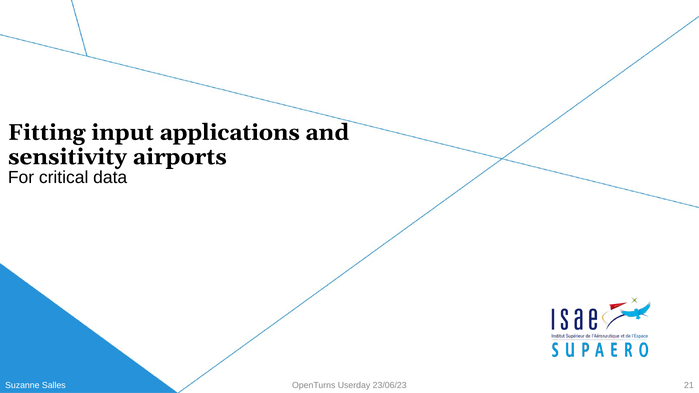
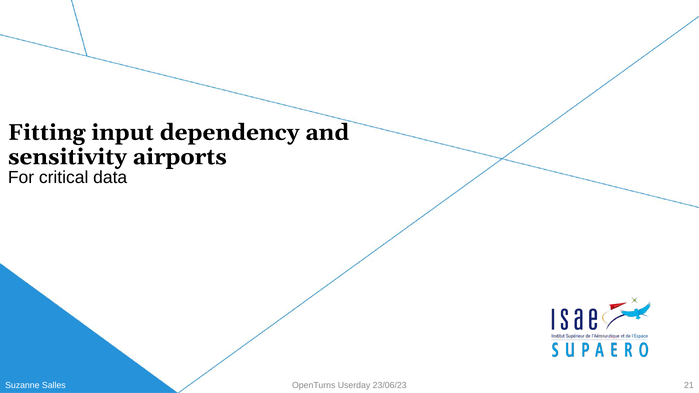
applications: applications -> dependency
